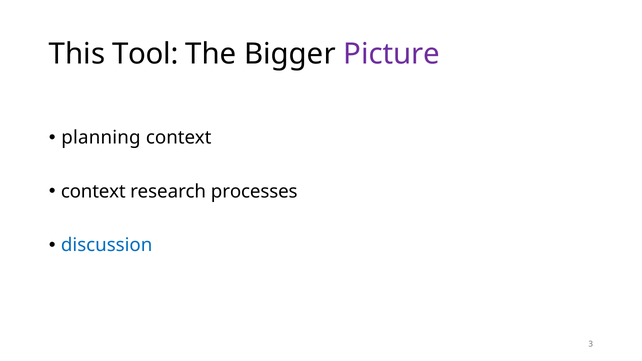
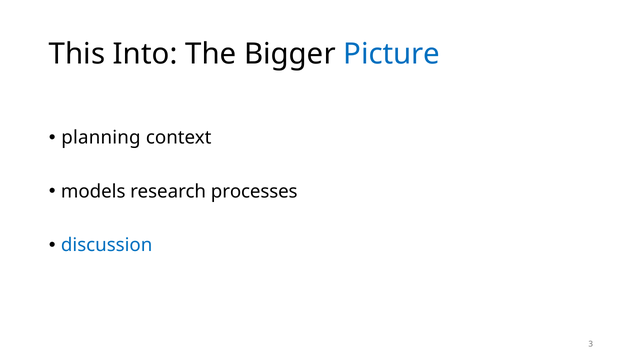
Tool: Tool -> Into
Picture colour: purple -> blue
context at (93, 192): context -> models
